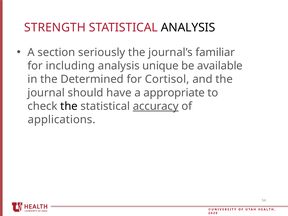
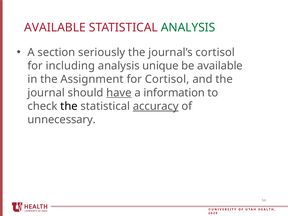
STRENGTH at (55, 27): STRENGTH -> AVAILABLE
ANALYSIS at (188, 27) colour: black -> green
journal’s familiar: familiar -> cortisol
Determined: Determined -> Assignment
have underline: none -> present
appropriate: appropriate -> information
applications: applications -> unnecessary
